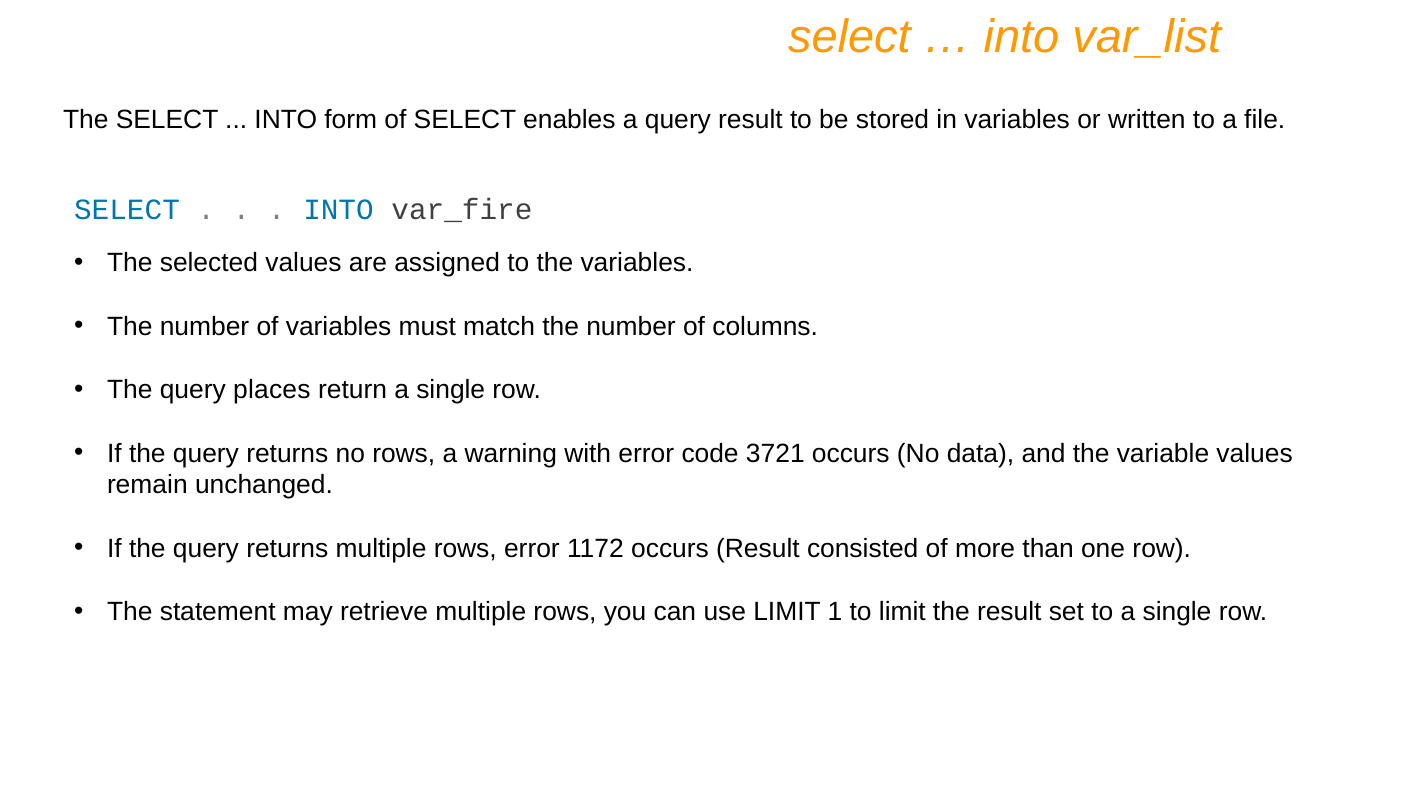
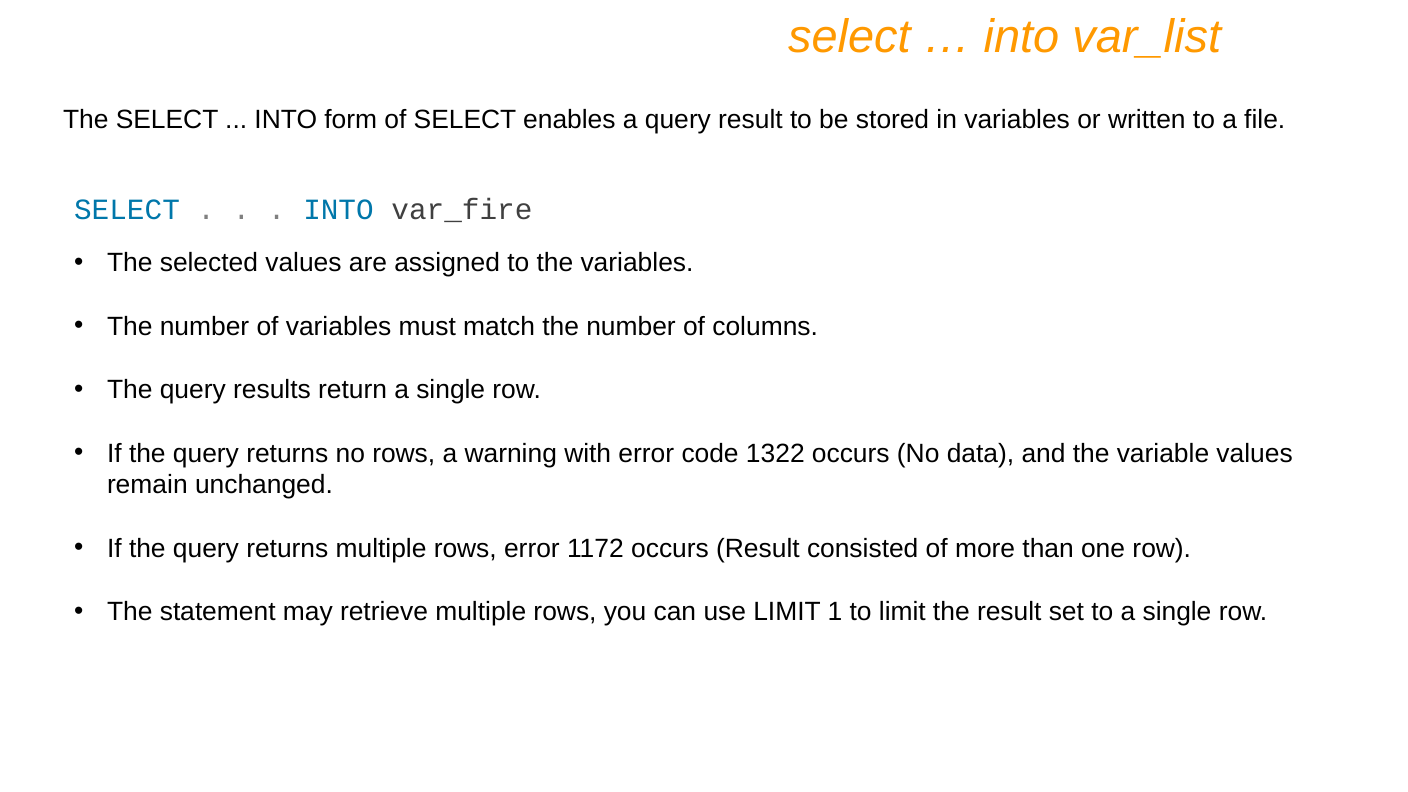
places: places -> results
3721: 3721 -> 1322
